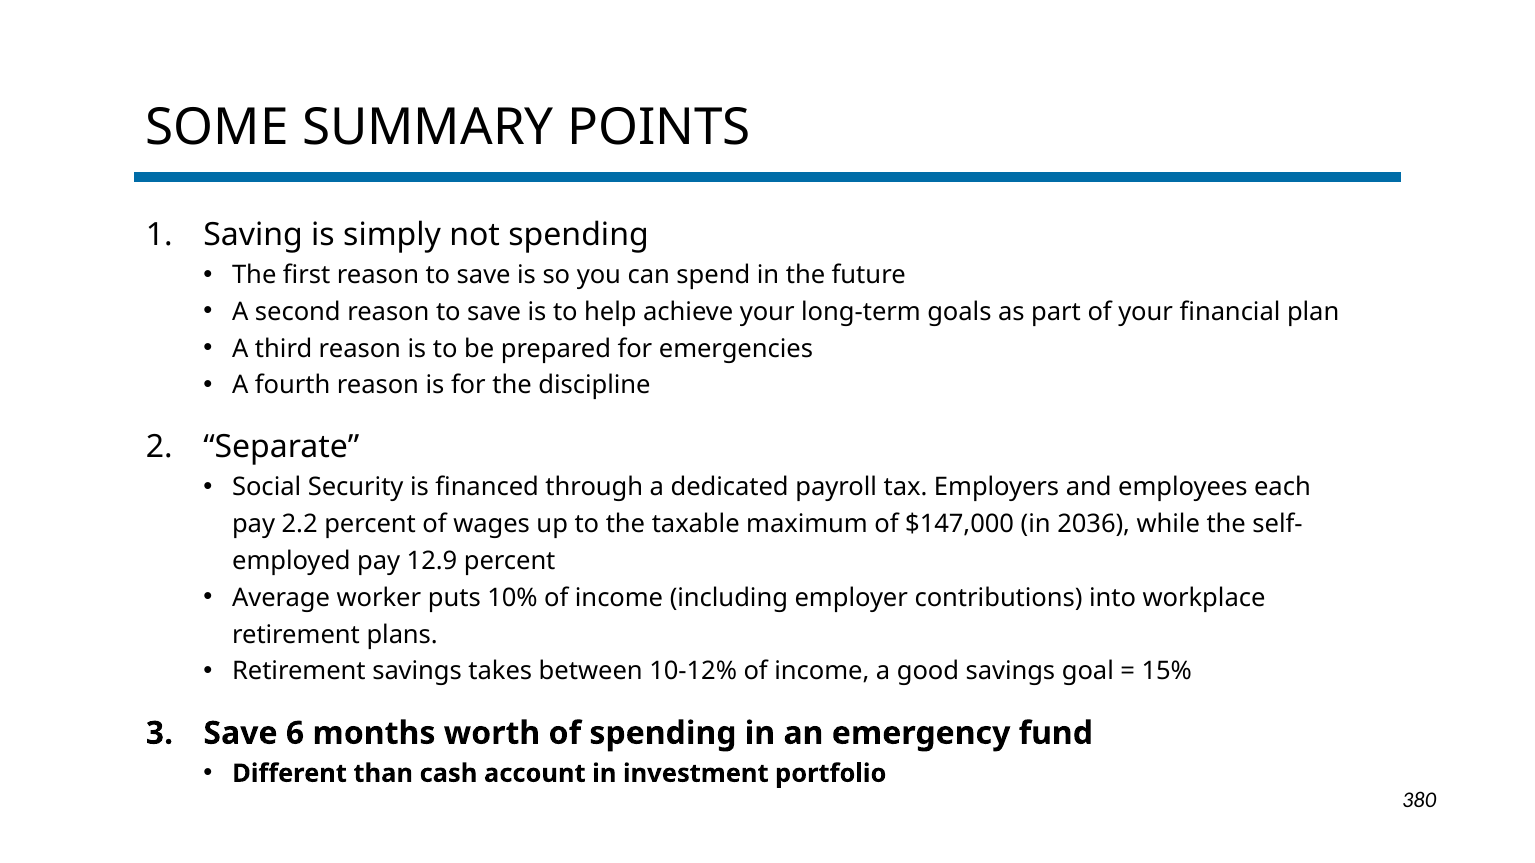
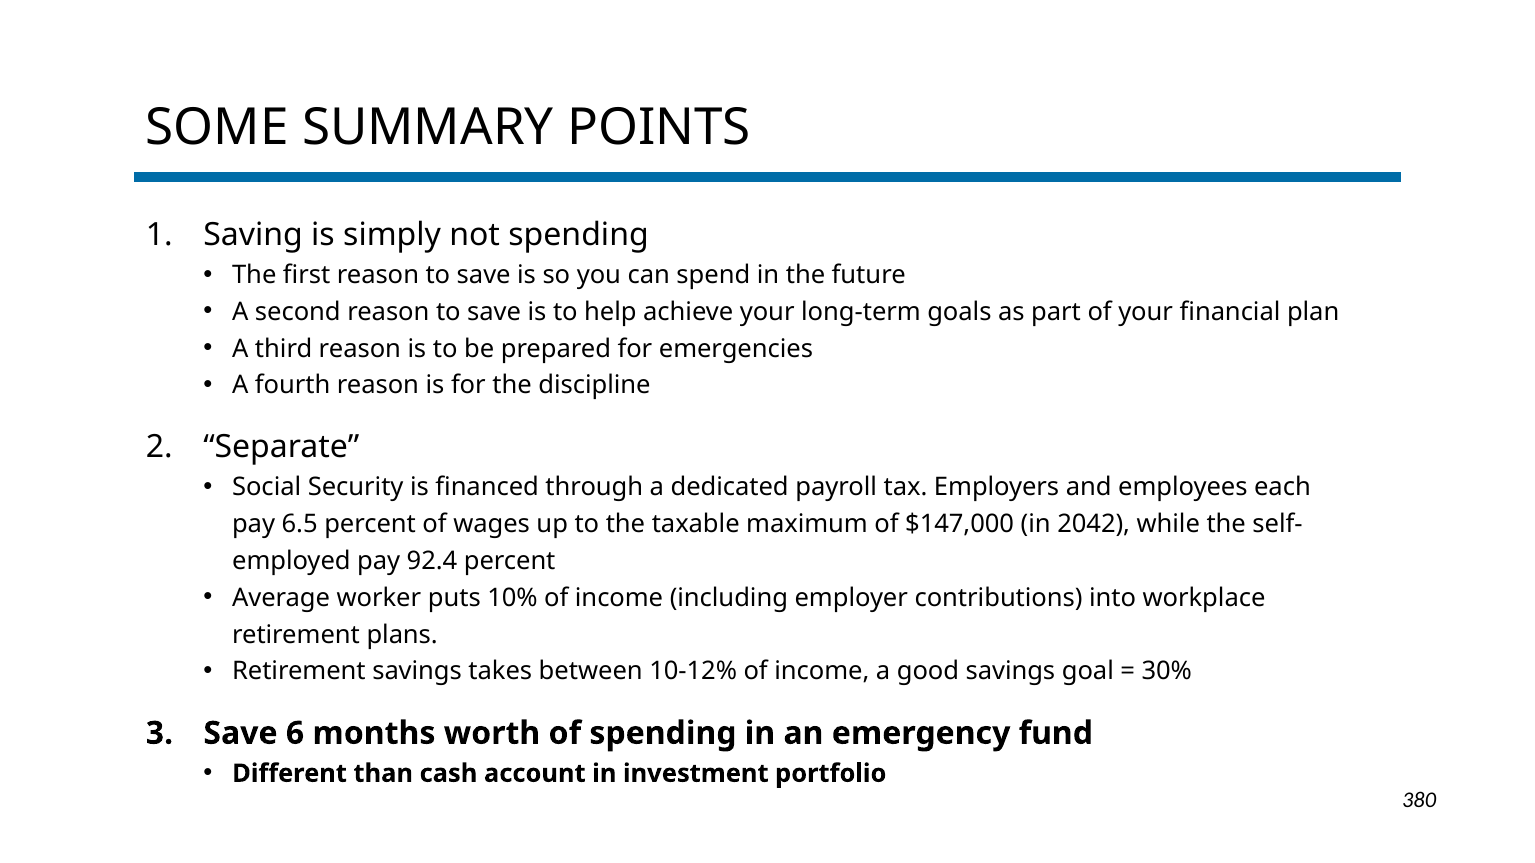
2.2: 2.2 -> 6.5
2036: 2036 -> 2042
12.9: 12.9 -> 92.4
15%: 15% -> 30%
